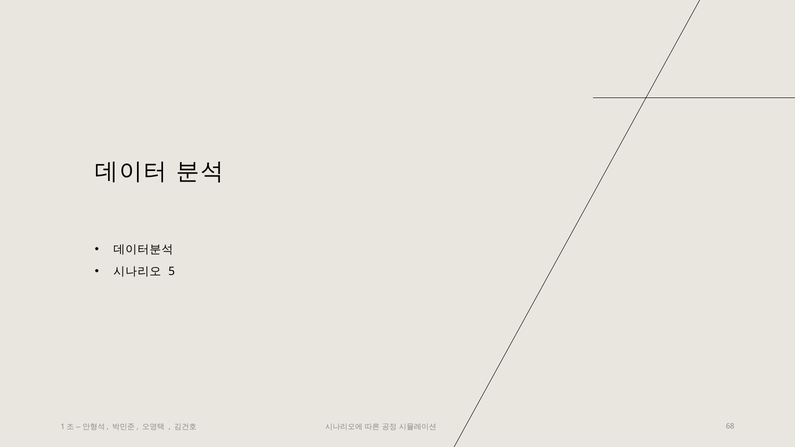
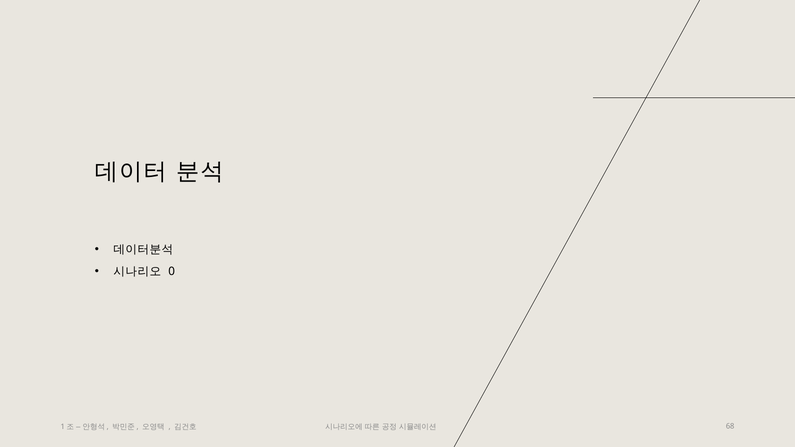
5: 5 -> 0
